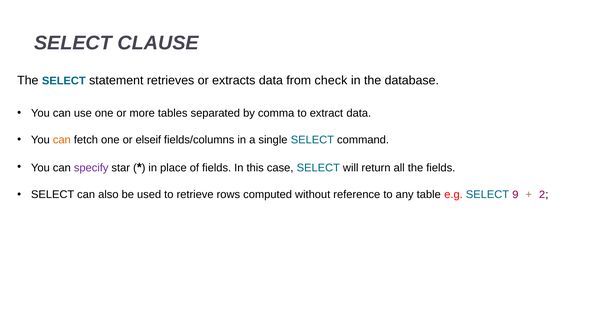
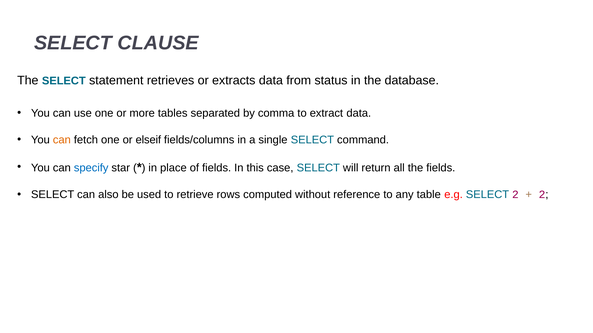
check: check -> status
specify colour: purple -> blue
SELECT 9: 9 -> 2
